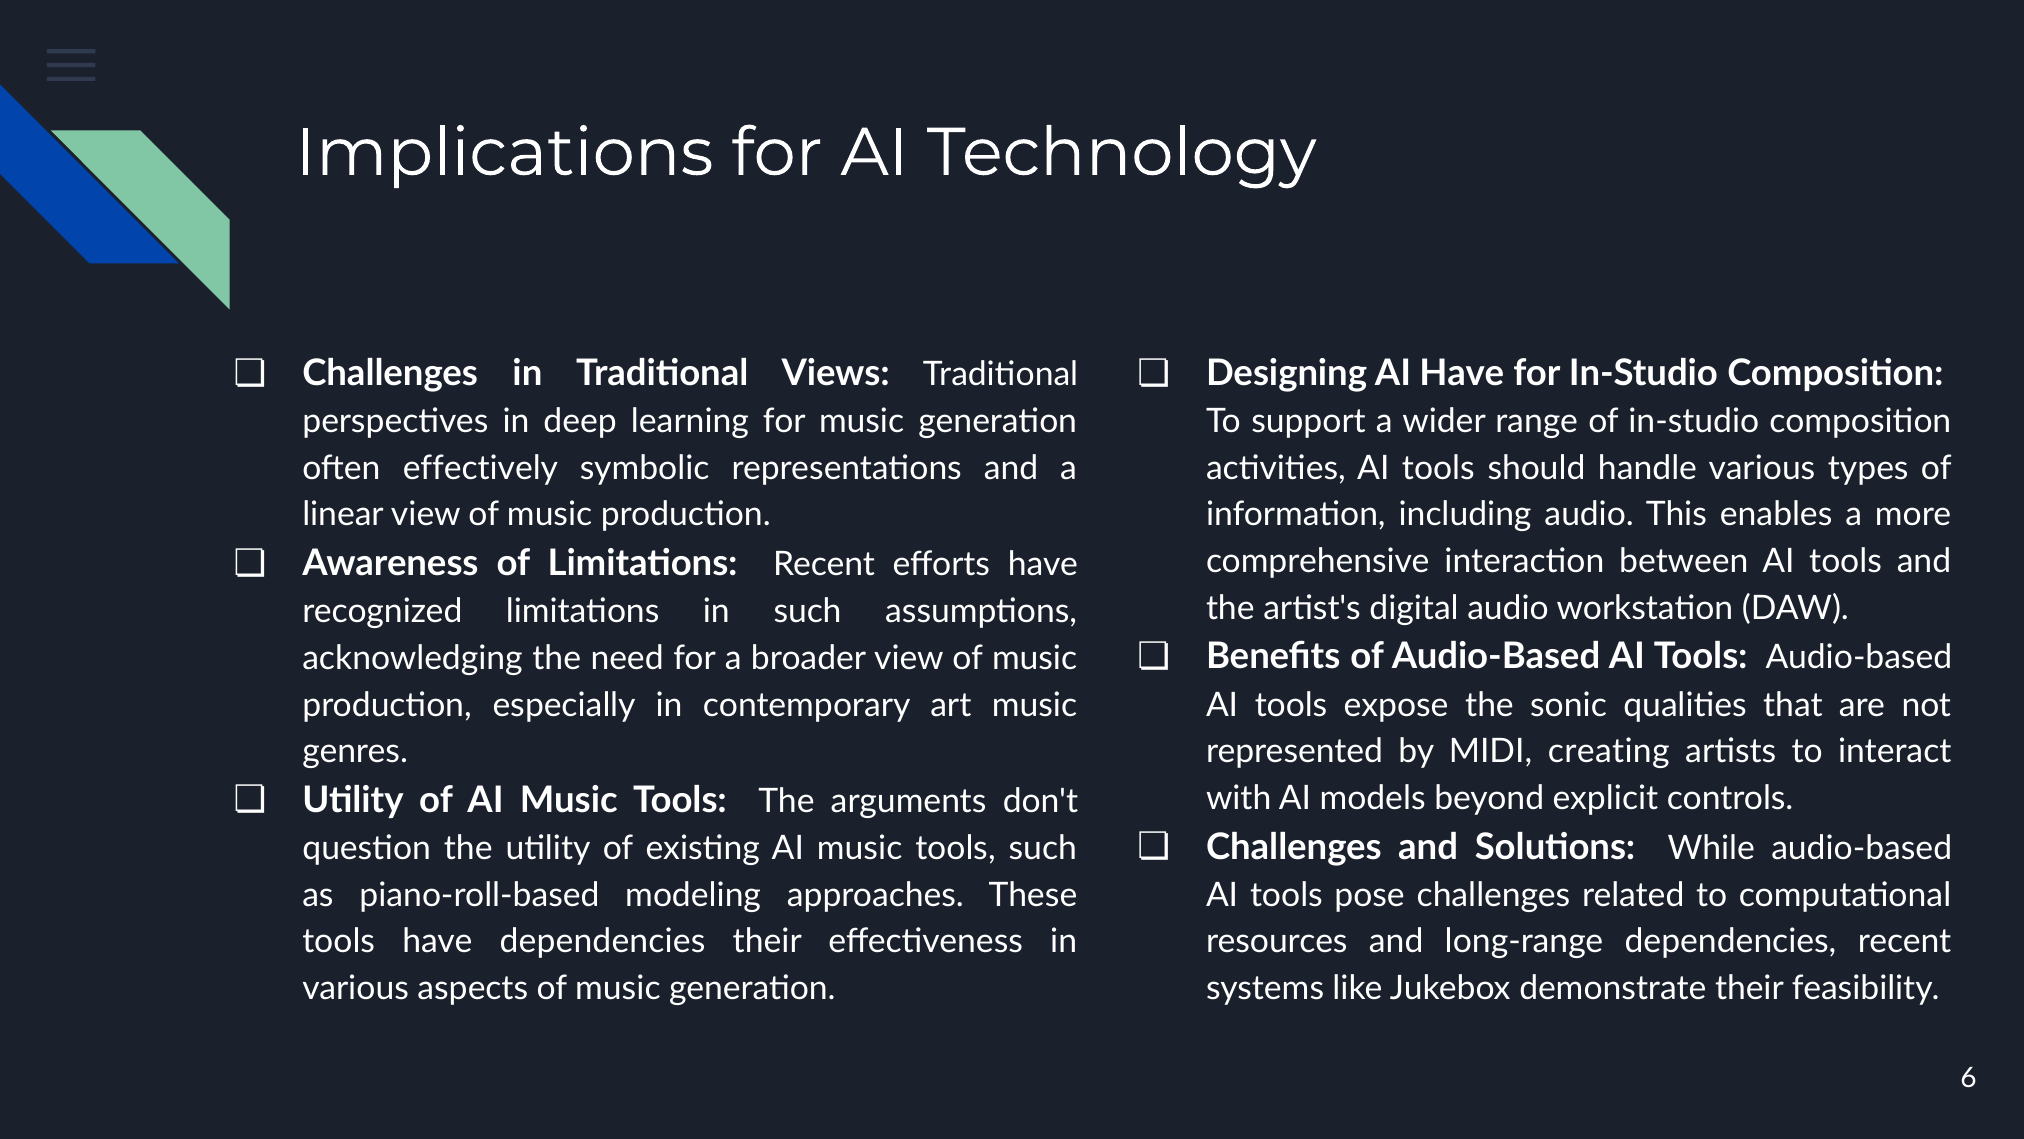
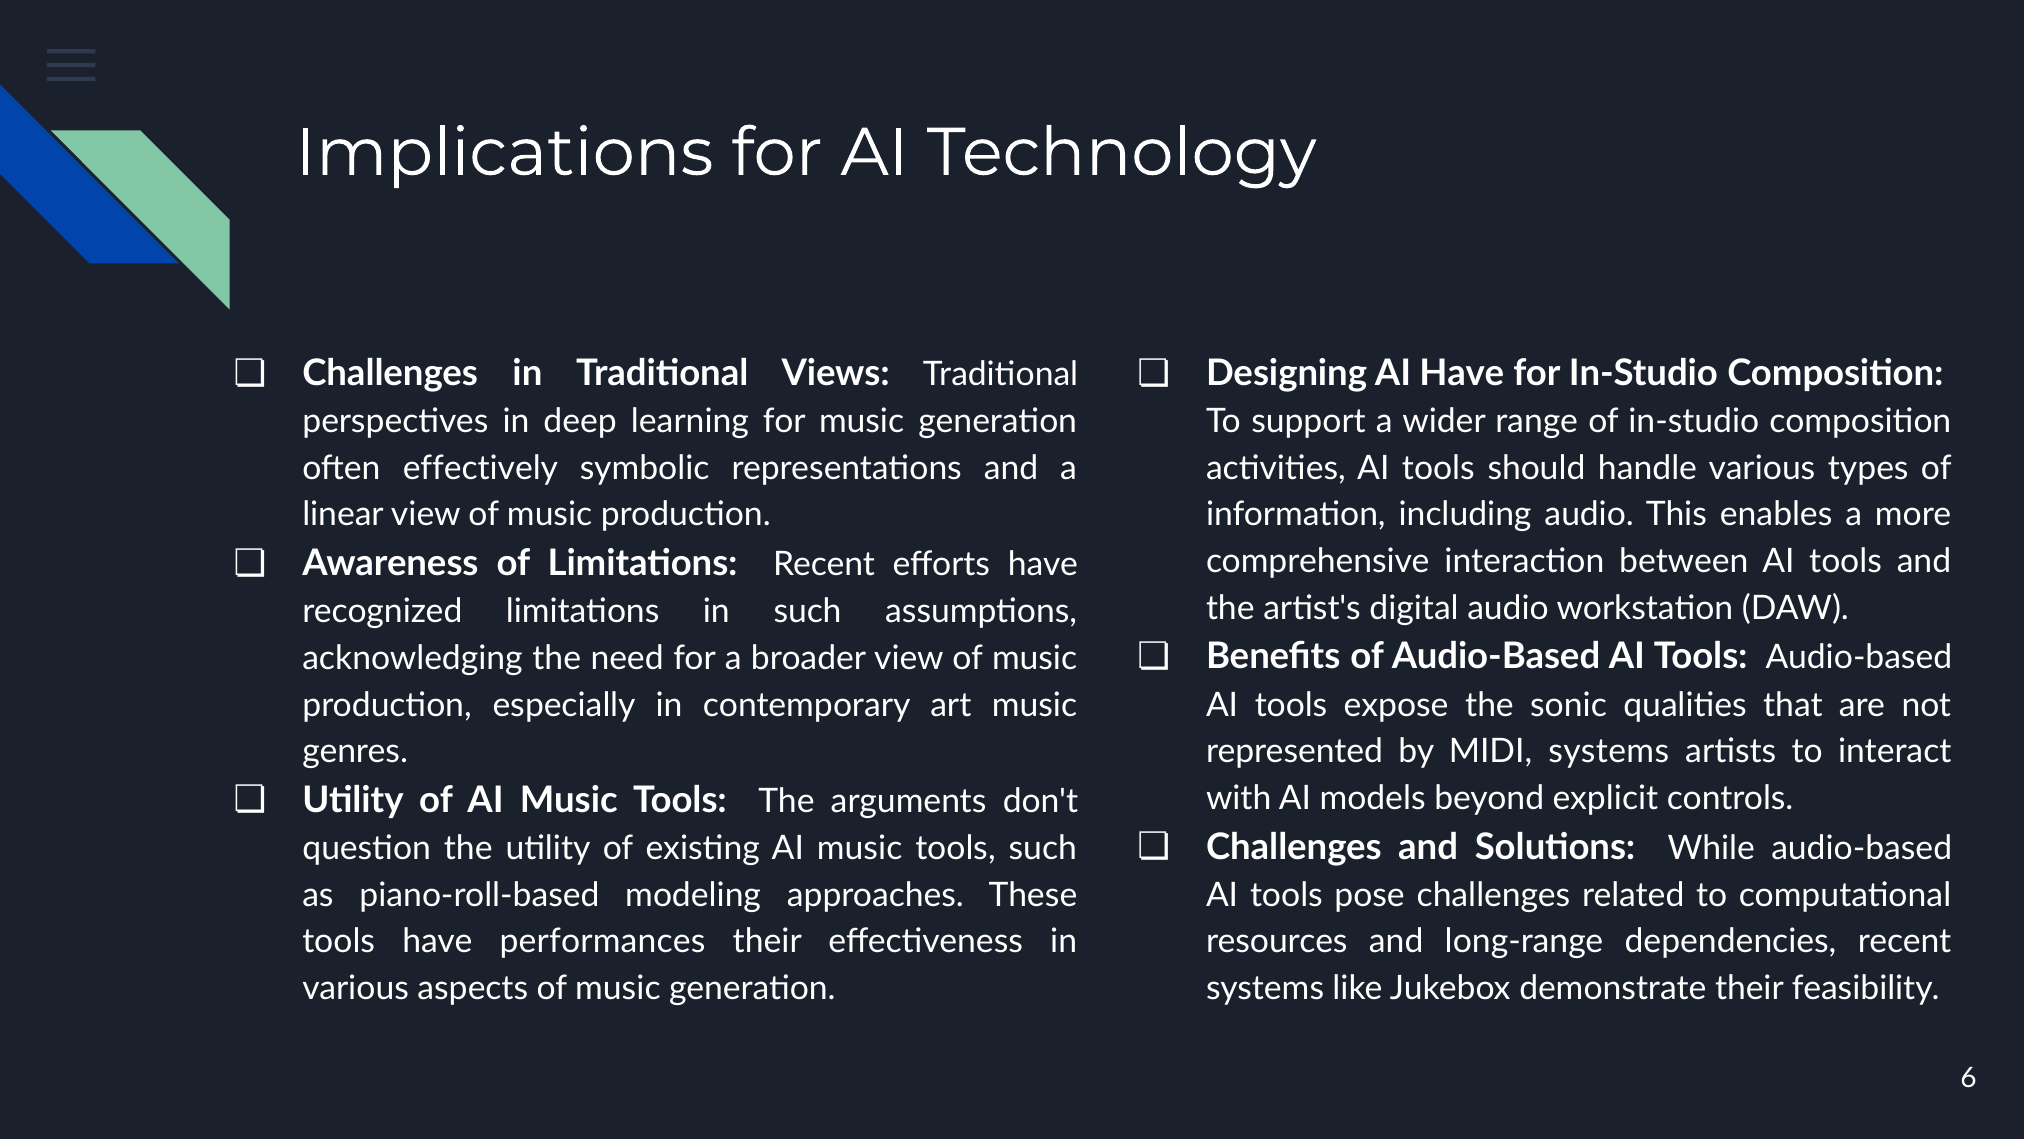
MIDI creating: creating -> systems
have dependencies: dependencies -> performances
